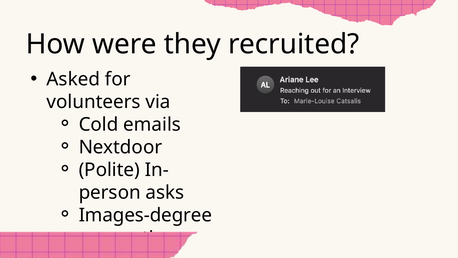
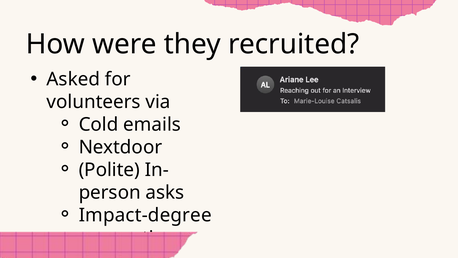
Images-degree: Images-degree -> Impact-degree
